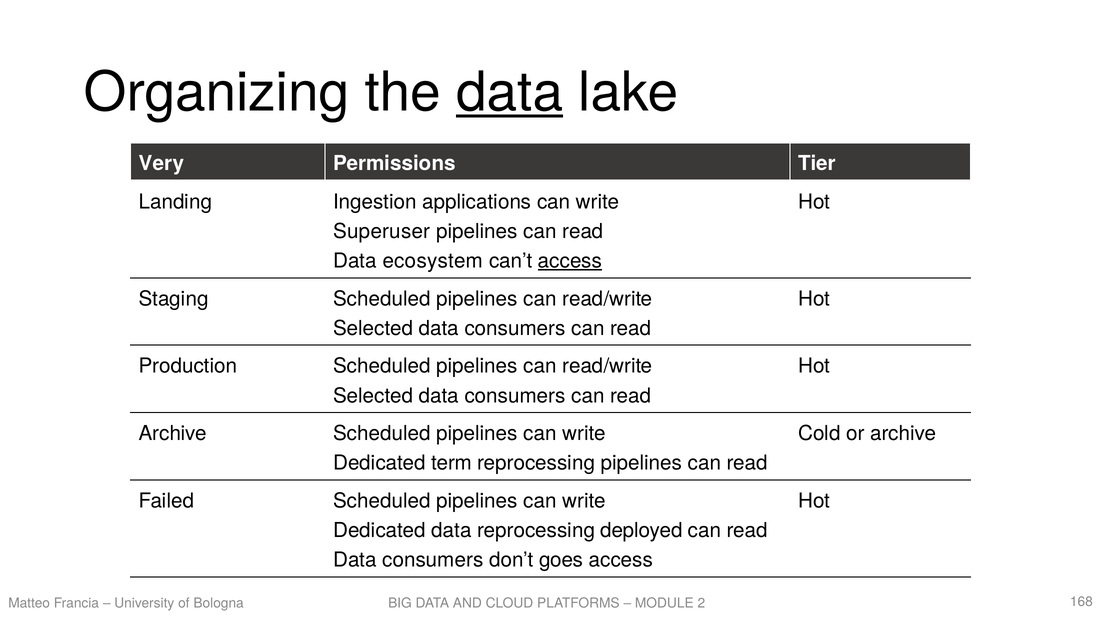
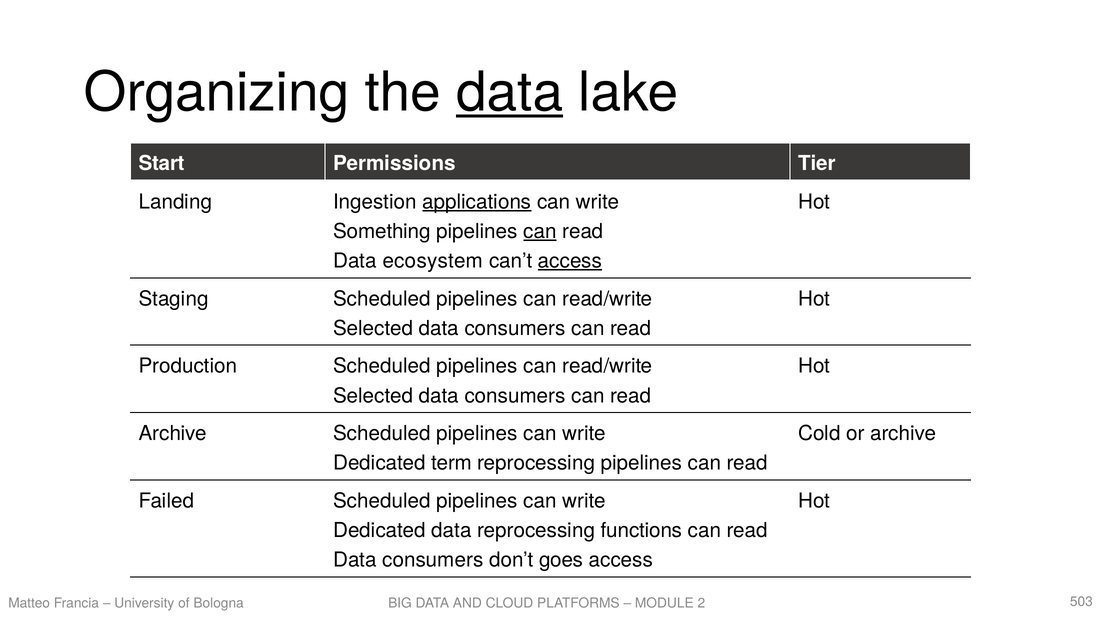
Very: Very -> Start
applications underline: none -> present
Superuser: Superuser -> Something
can at (540, 231) underline: none -> present
deployed: deployed -> functions
168: 168 -> 503
